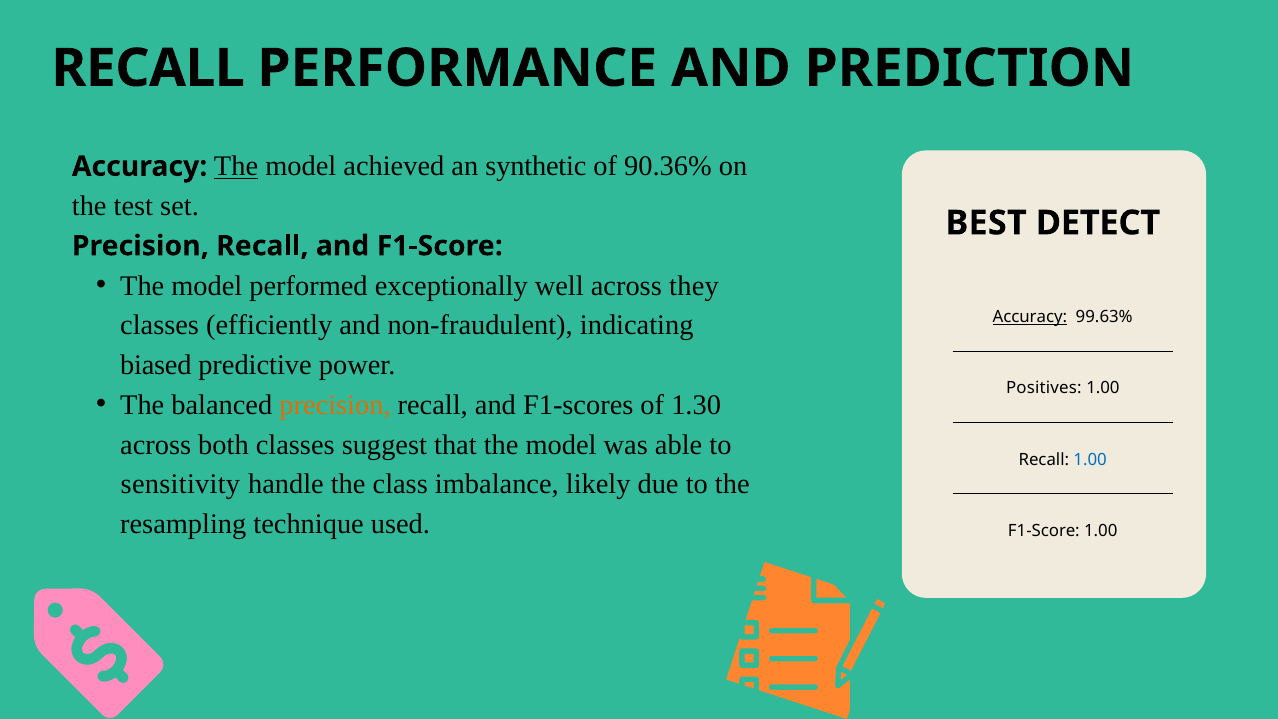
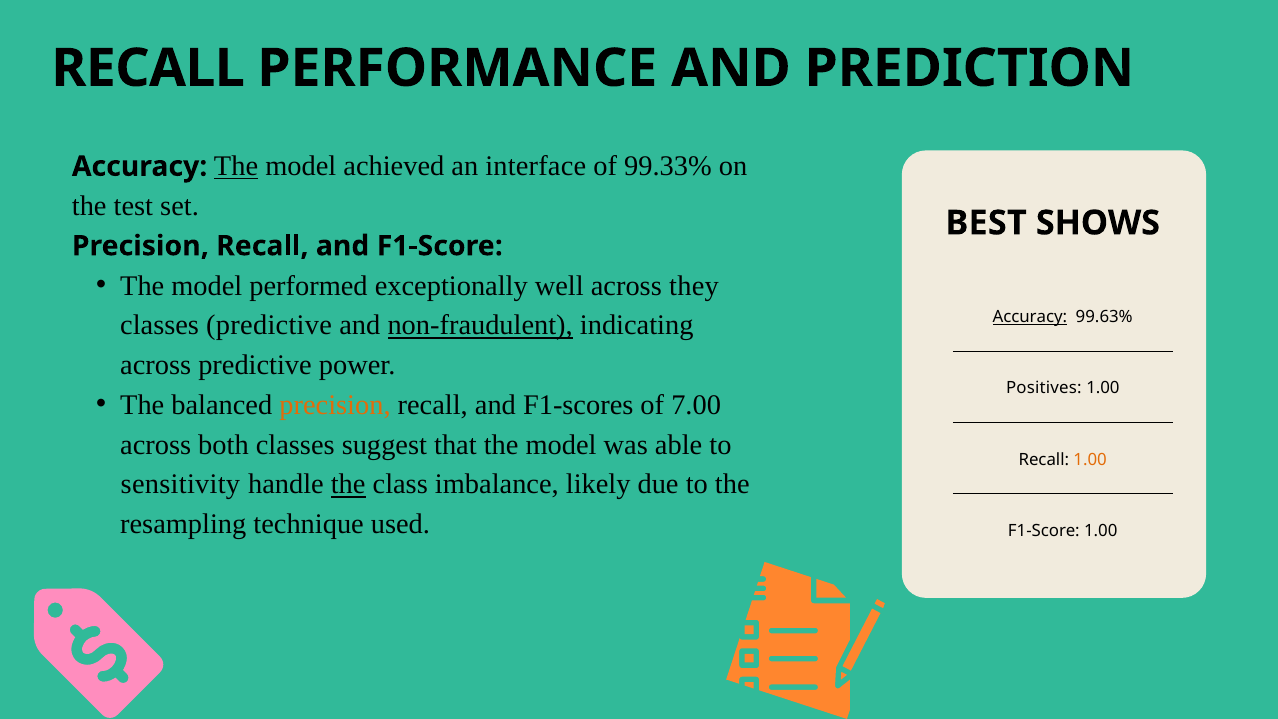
synthetic: synthetic -> interface
90.36%: 90.36% -> 99.33%
DETECT: DETECT -> SHOWS
classes efficiently: efficiently -> predictive
non-fraudulent underline: none -> present
biased at (156, 365): biased -> across
1.30: 1.30 -> 7.00
1.00 at (1090, 459) colour: blue -> orange
the at (348, 484) underline: none -> present
